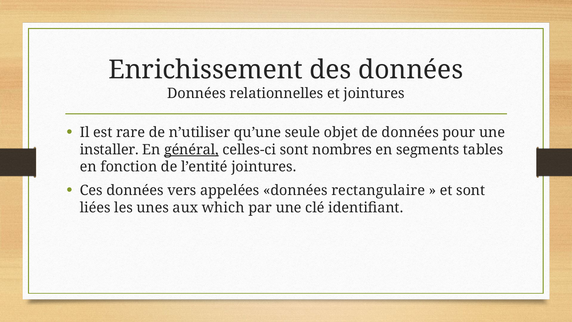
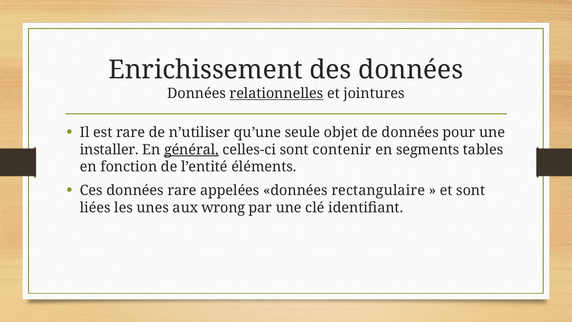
relationnelles underline: none -> present
nombres: nombres -> contenir
l’entité jointures: jointures -> éléments
données vers: vers -> rare
which: which -> wrong
